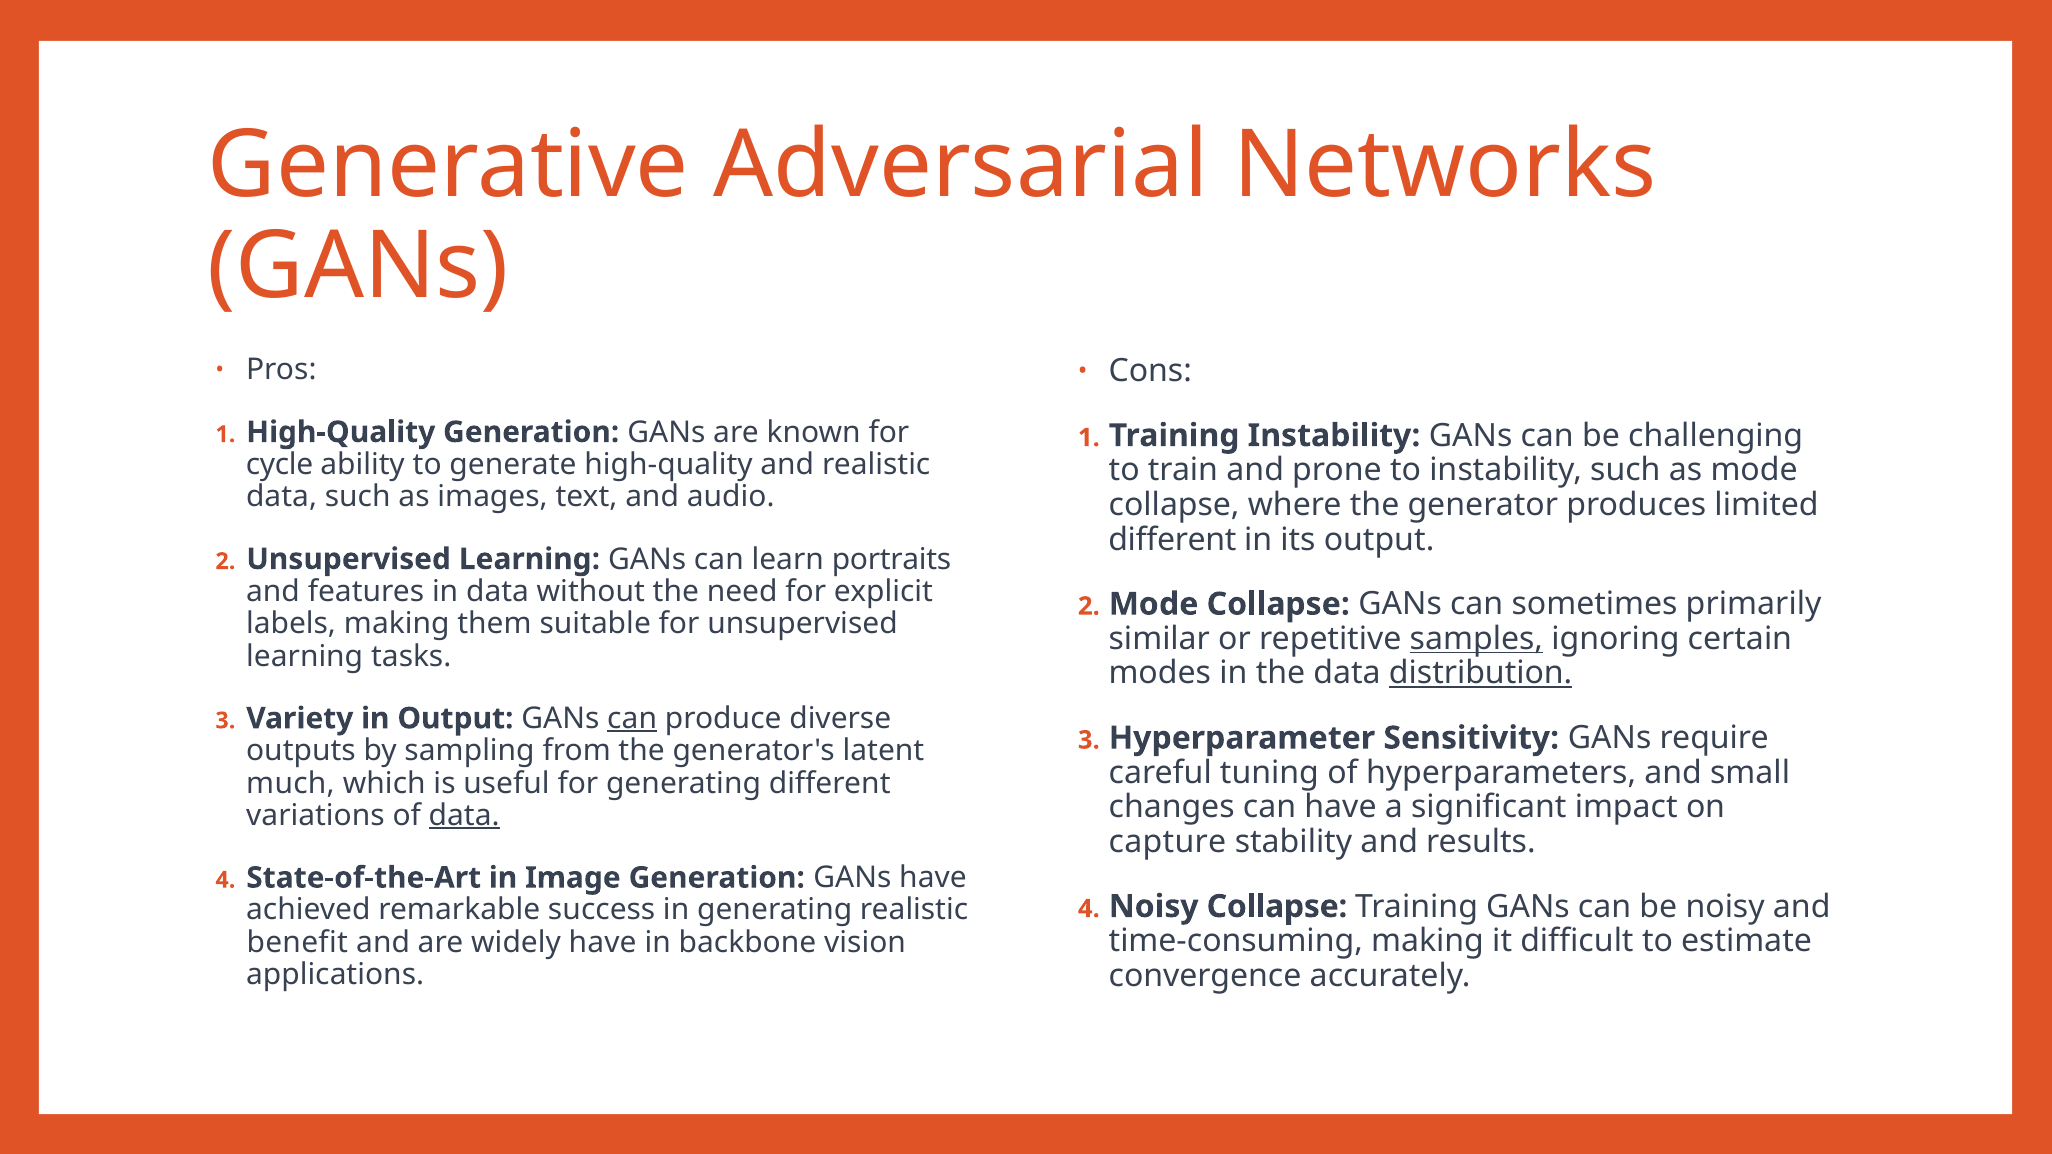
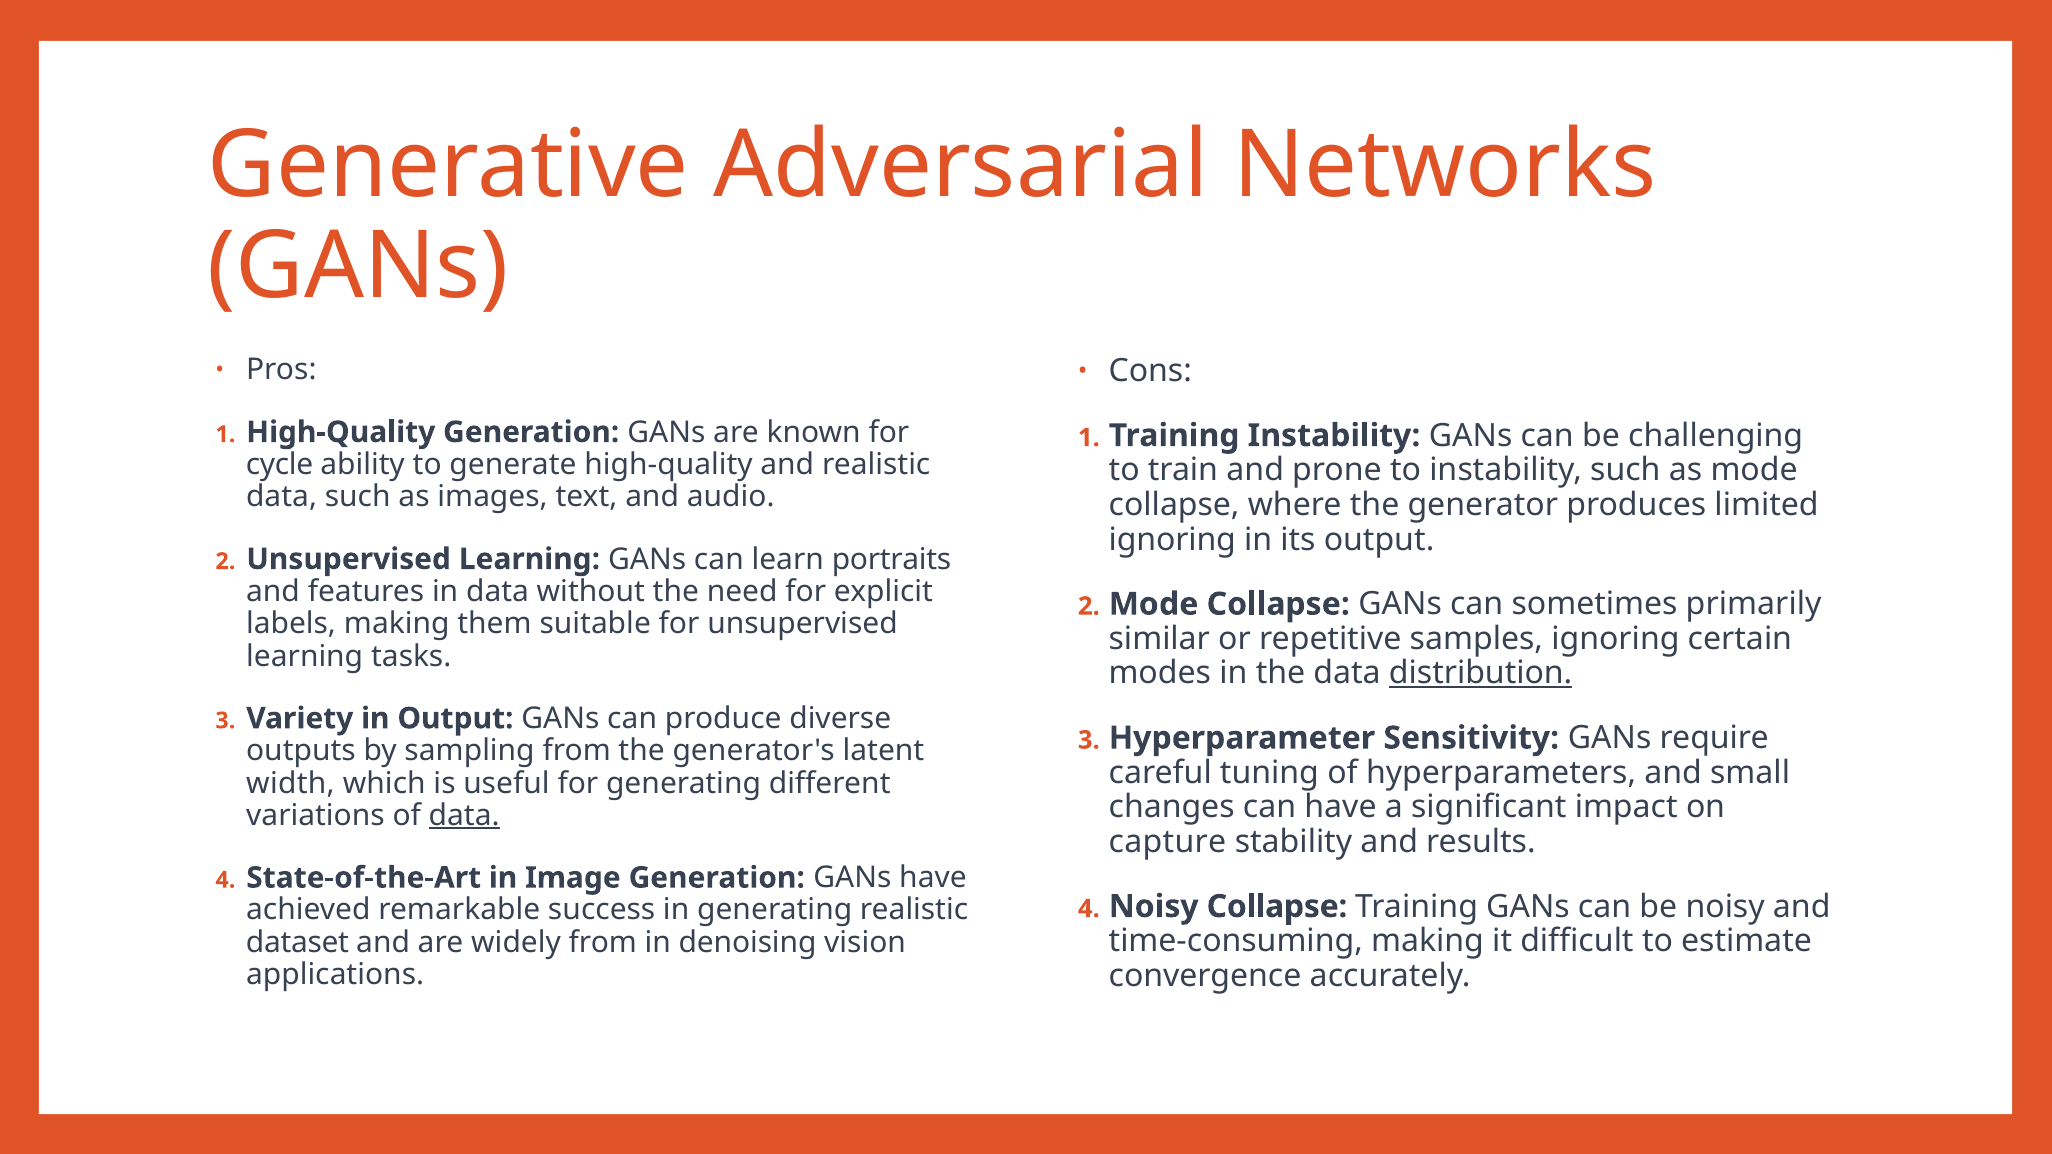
different at (1172, 540): different -> ignoring
samples underline: present -> none
can at (632, 719) underline: present -> none
much: much -> width
benefit: benefit -> dataset
widely have: have -> from
backbone: backbone -> denoising
